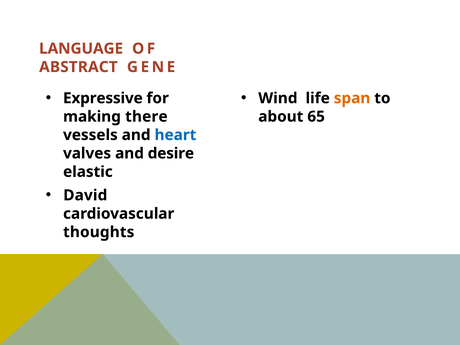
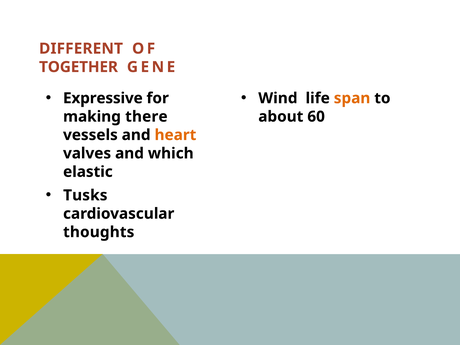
LANGUAGE: LANGUAGE -> DIFFERENT
ABSTRACT: ABSTRACT -> TOGETHER
65: 65 -> 60
heart colour: blue -> orange
desire: desire -> which
David: David -> Tusks
